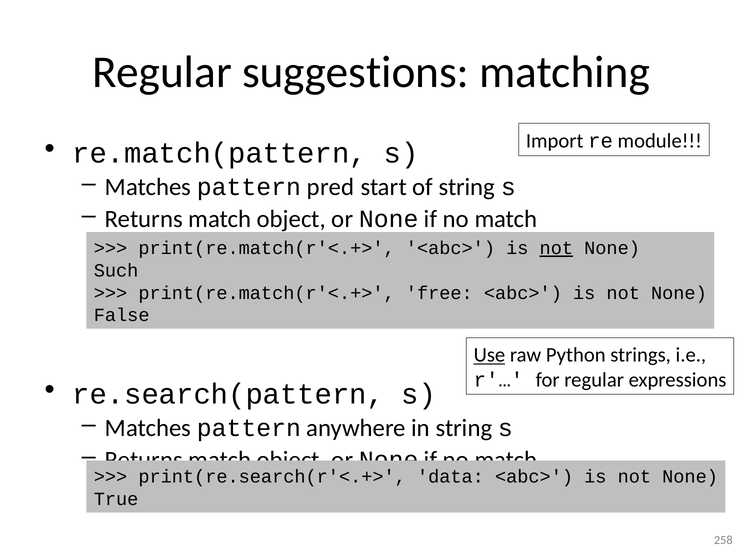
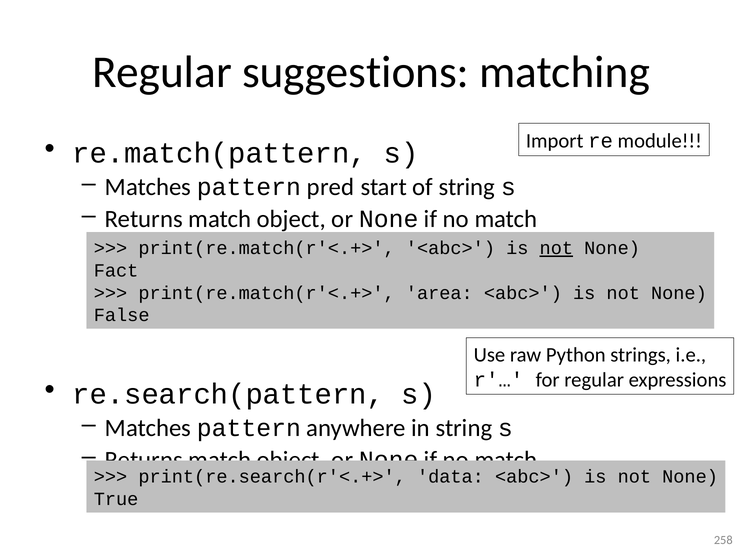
Such: Such -> Fact
free: free -> area
Use underline: present -> none
